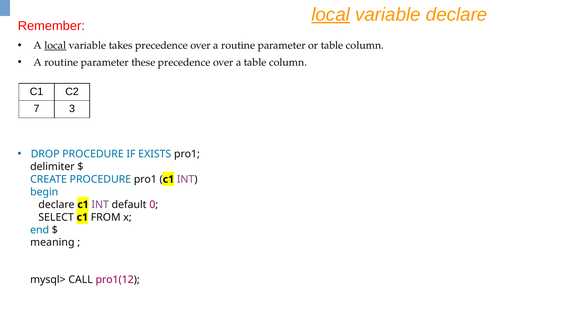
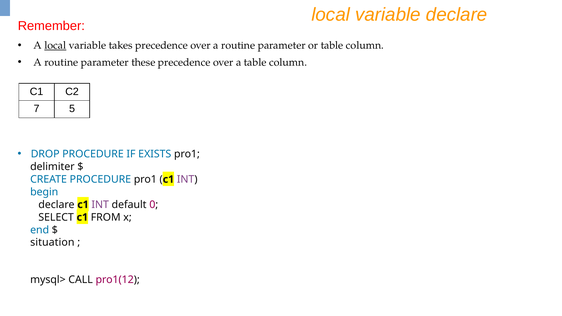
local at (331, 15) underline: present -> none
3: 3 -> 5
meaning: meaning -> situation
